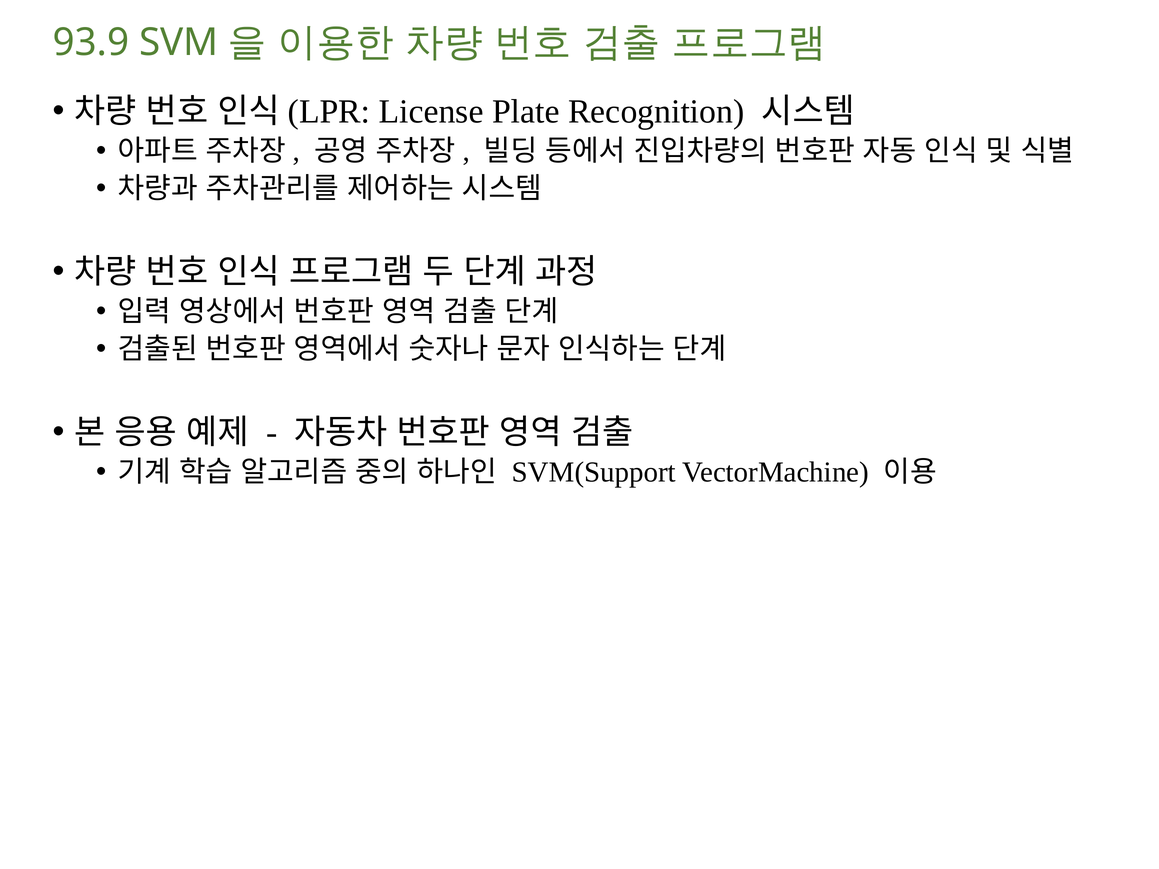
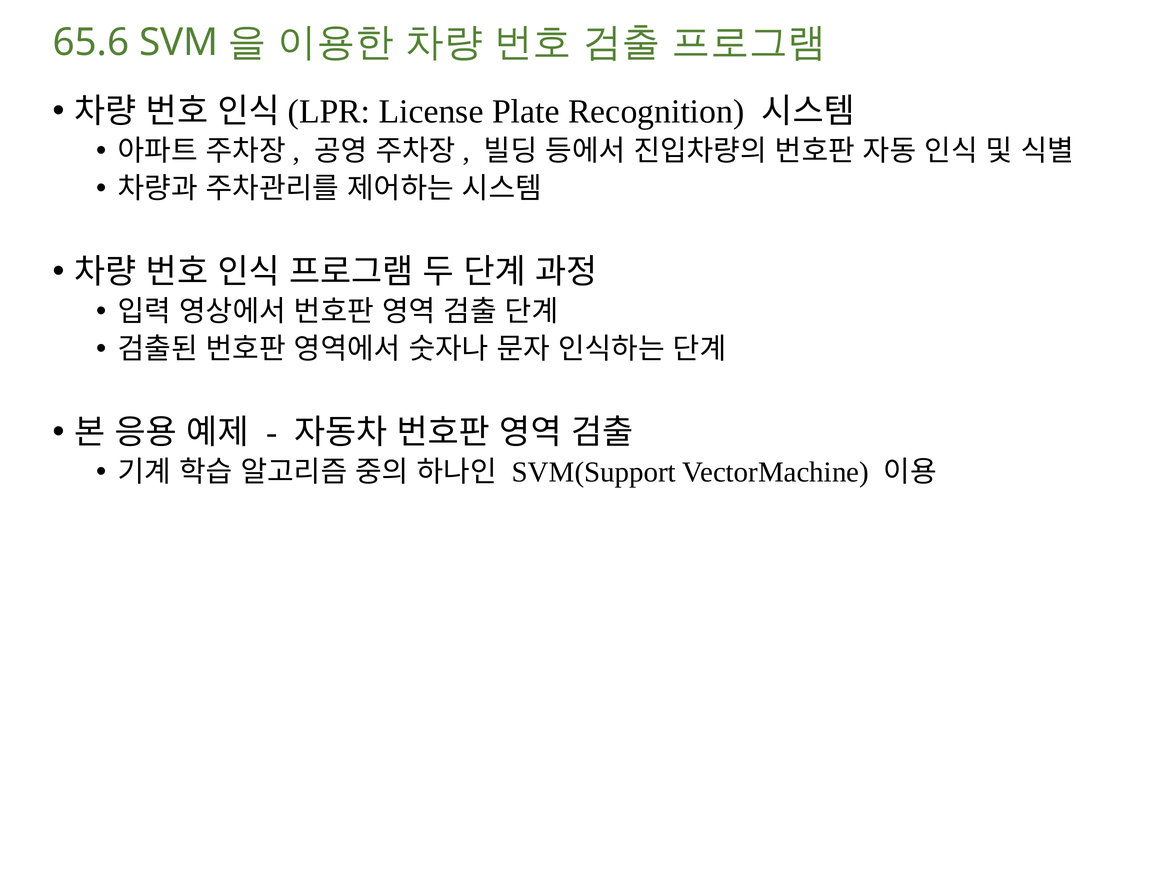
93.9: 93.9 -> 65.6
